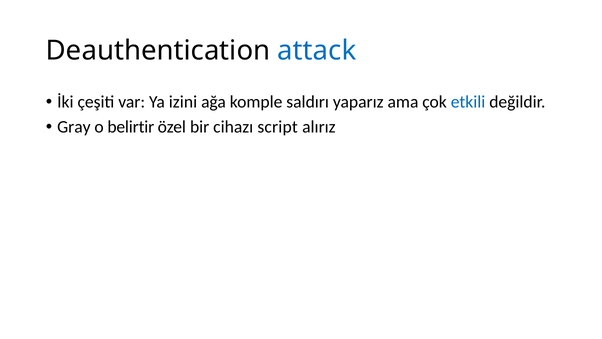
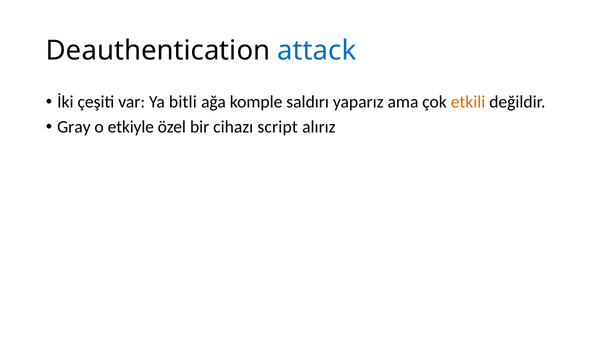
izini: izini -> bitli
etkili colour: blue -> orange
belirtir: belirtir -> etkiyle
